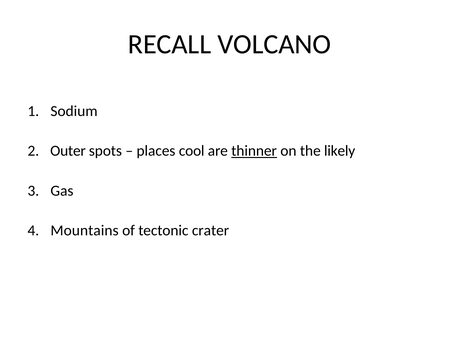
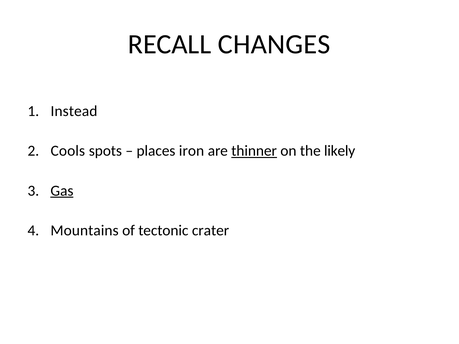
VOLCANO: VOLCANO -> CHANGES
Sodium: Sodium -> Instead
Outer: Outer -> Cools
cool: cool -> iron
Gas underline: none -> present
